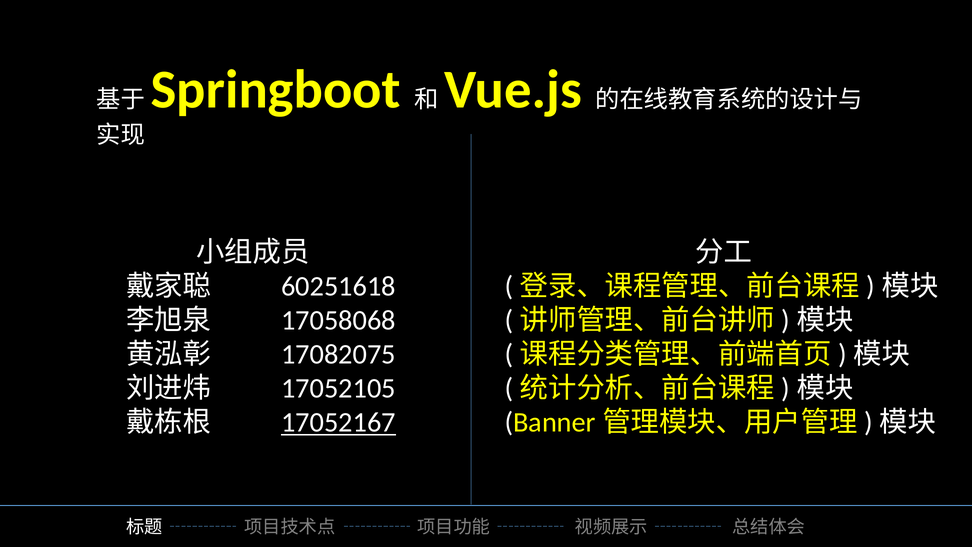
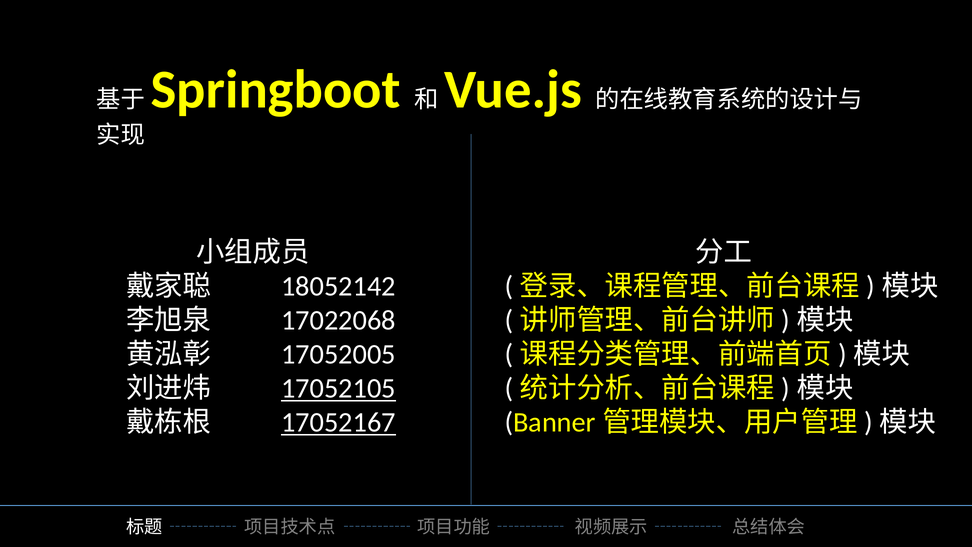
60251618: 60251618 -> 18052142
17058068: 17058068 -> 17022068
17082075: 17082075 -> 17052005
17052105 underline: none -> present
